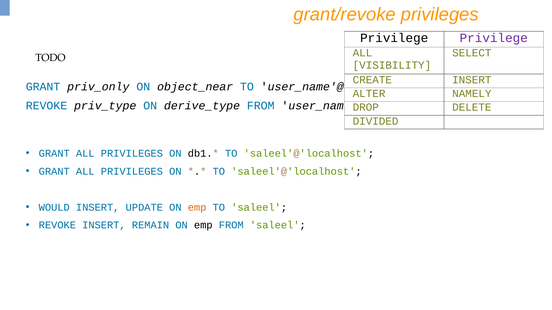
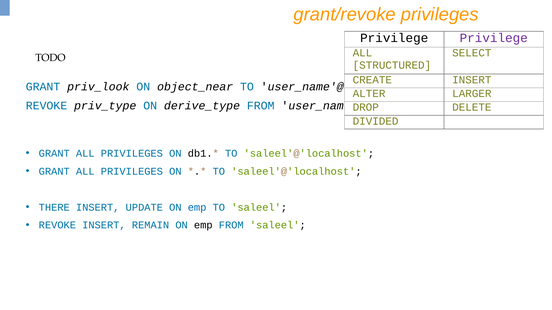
VISIBILITY: VISIBILITY -> STRUCTURED
priv_only: priv_only -> priv_look
NAMELY: NAMELY -> LARGER
WOULD: WOULD -> THERE
emp at (197, 208) colour: orange -> blue
